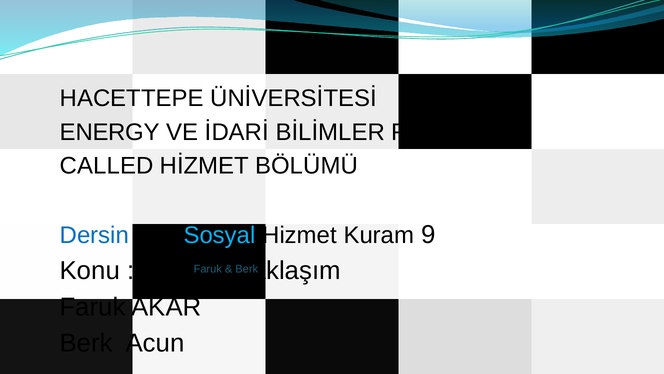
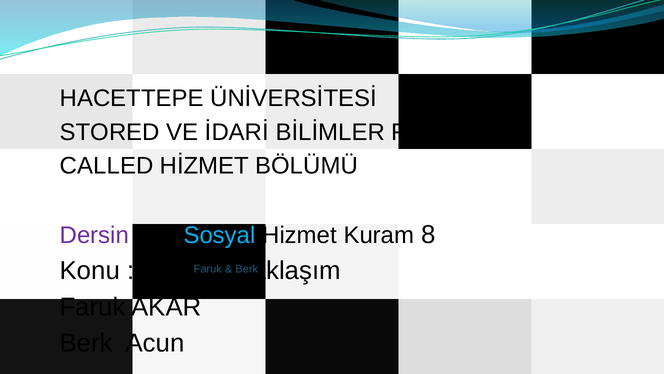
ENERGY: ENERGY -> STORED
Dersin colour: blue -> purple
9: 9 -> 8
